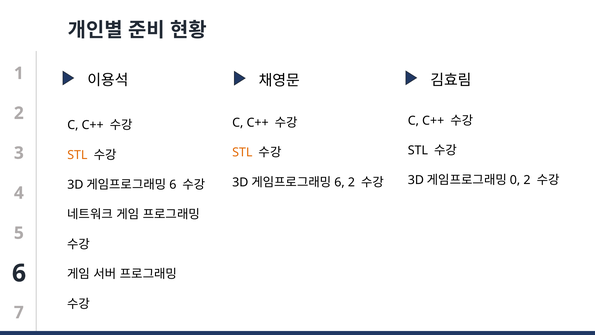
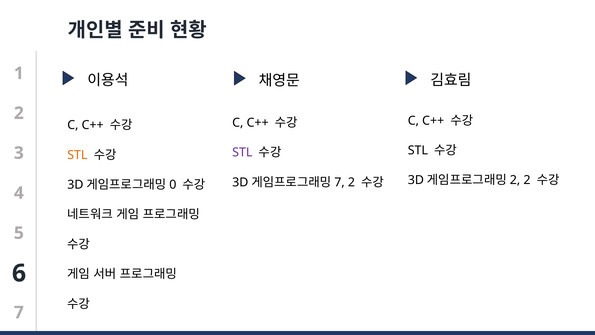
STL at (242, 152) colour: orange -> purple
0 at (515, 180): 0 -> 2
6 at (339, 182): 6 -> 7
6 at (173, 185): 6 -> 0
